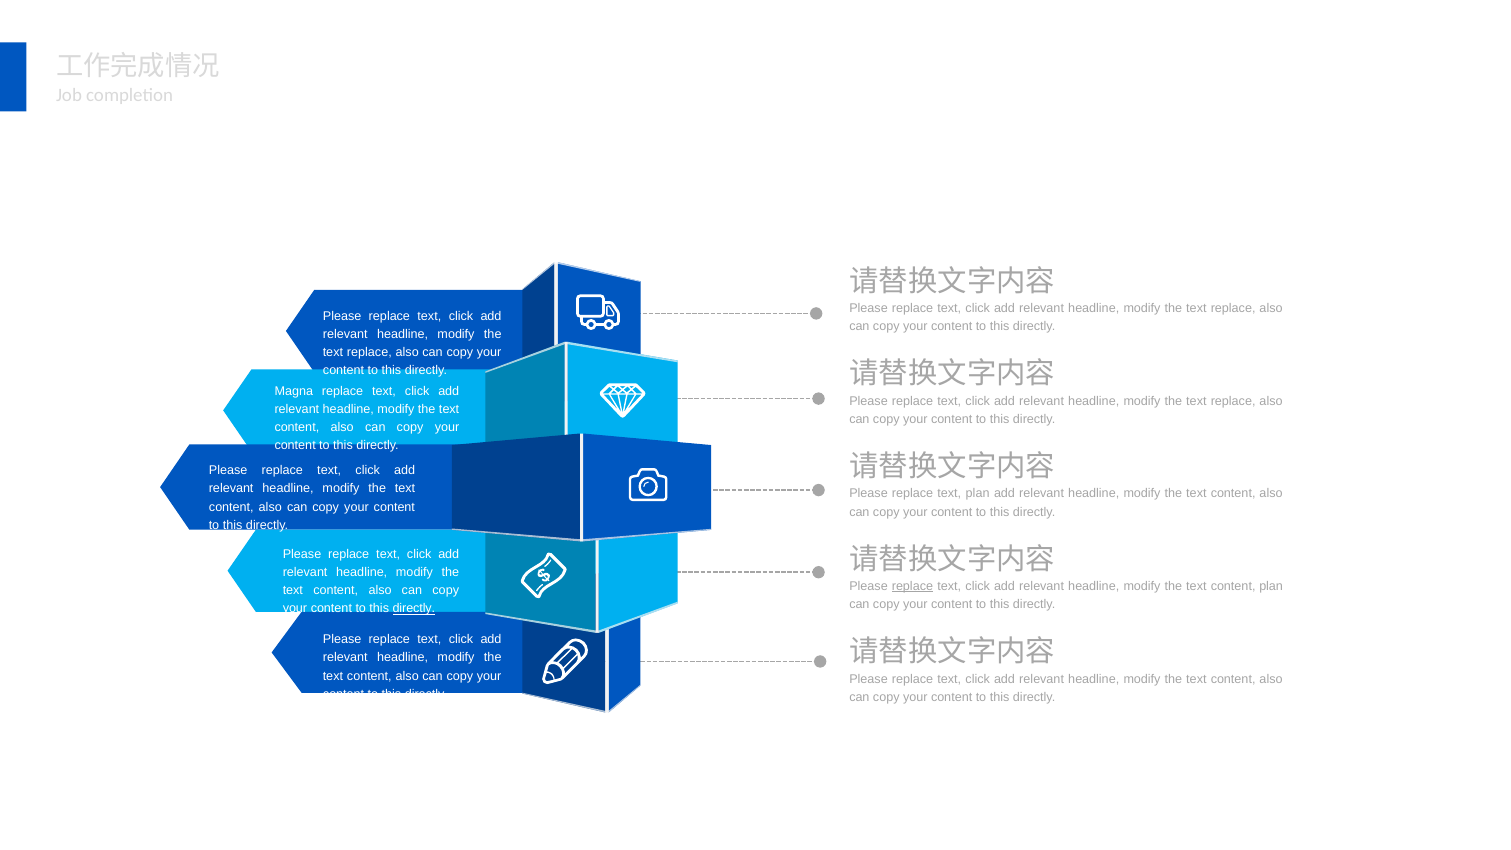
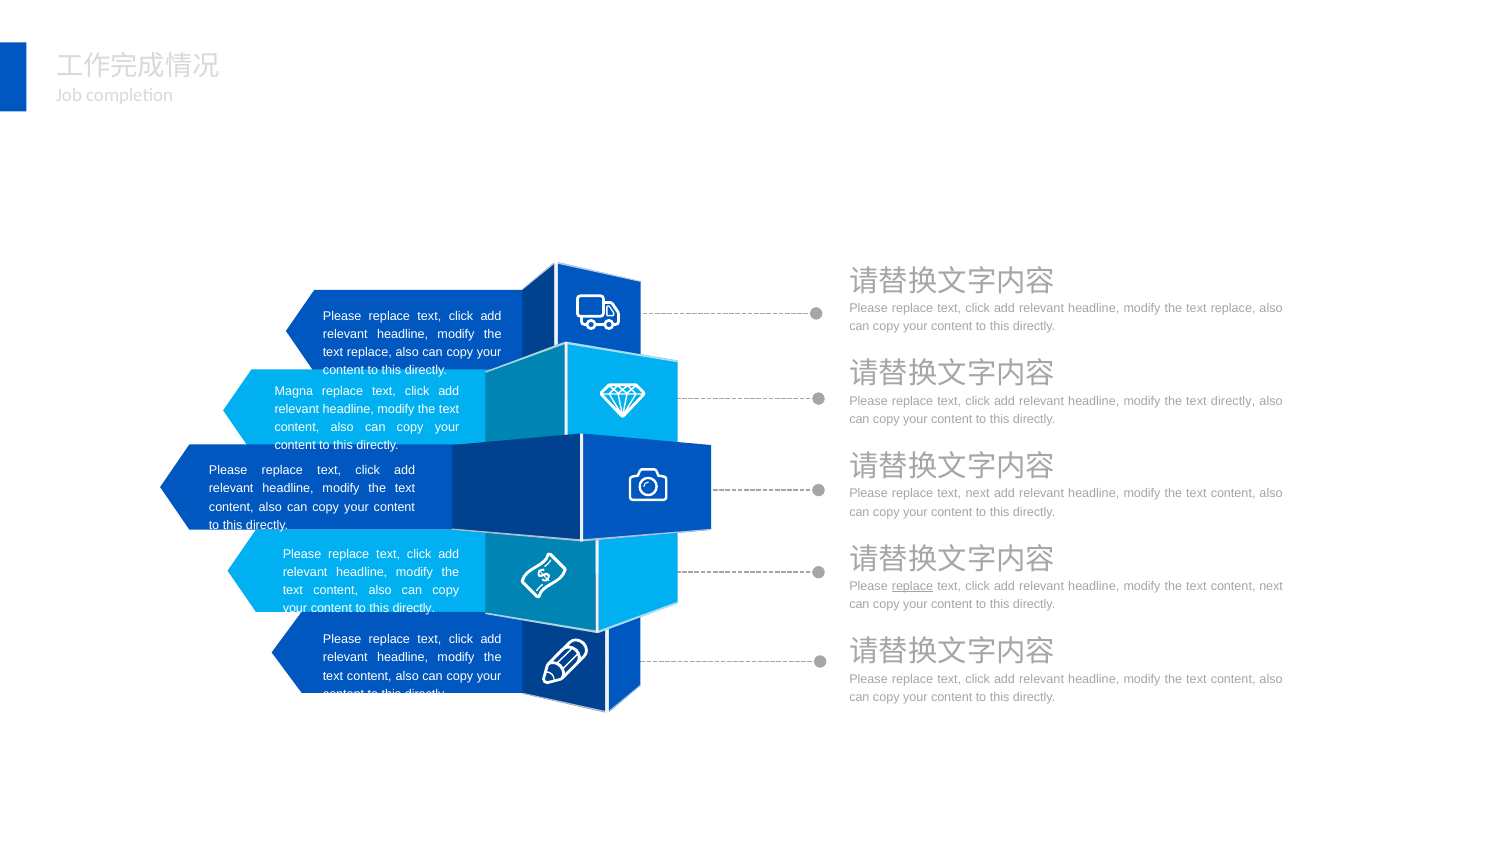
replace at (1233, 401): replace -> directly
text plan: plan -> next
content plan: plan -> next
directly at (414, 609) underline: present -> none
